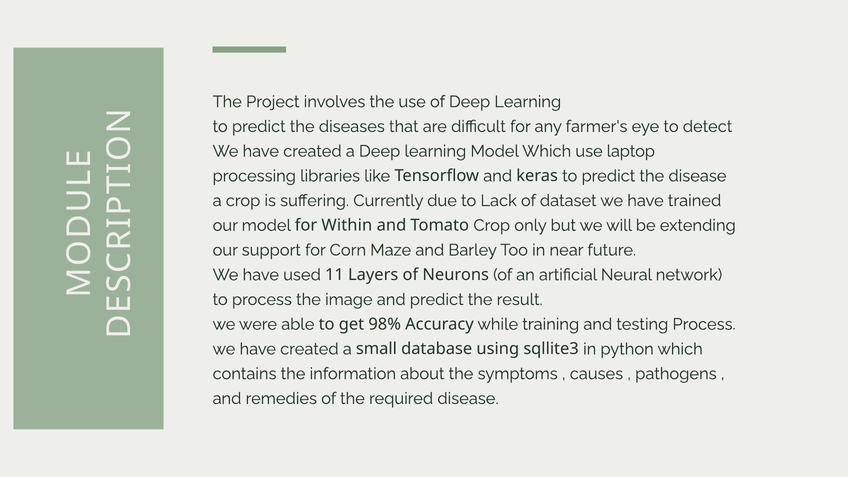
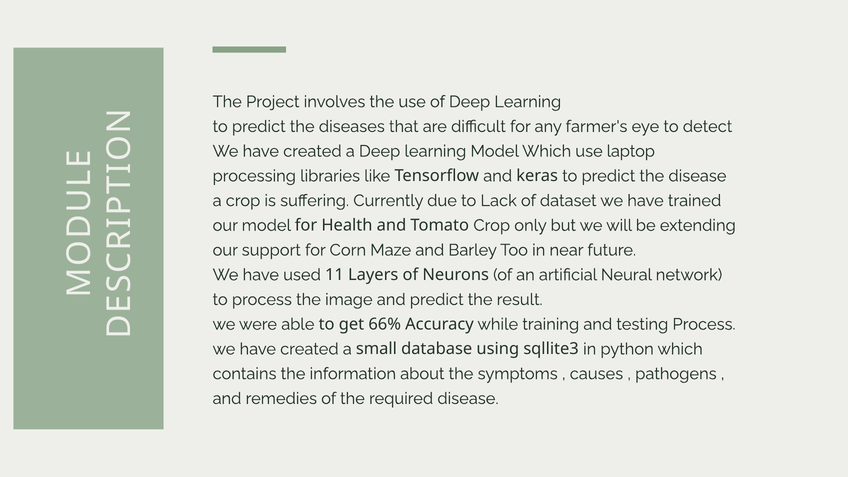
Within: Within -> Health
98%: 98% -> 66%
